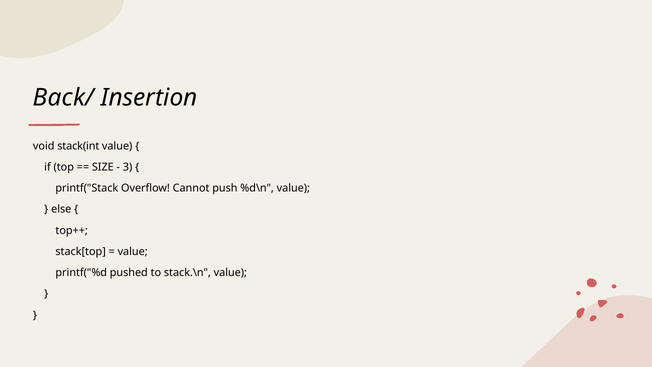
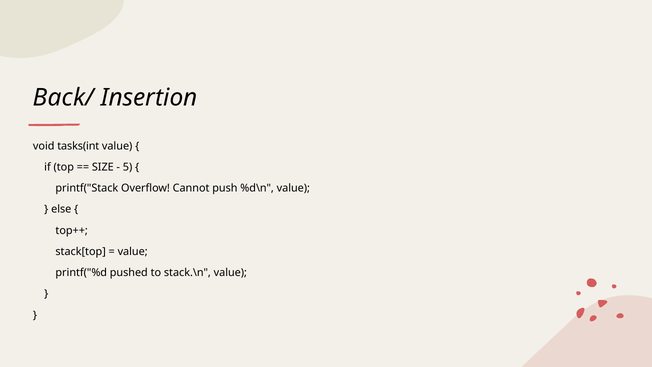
stack(int: stack(int -> tasks(int
3: 3 -> 5
